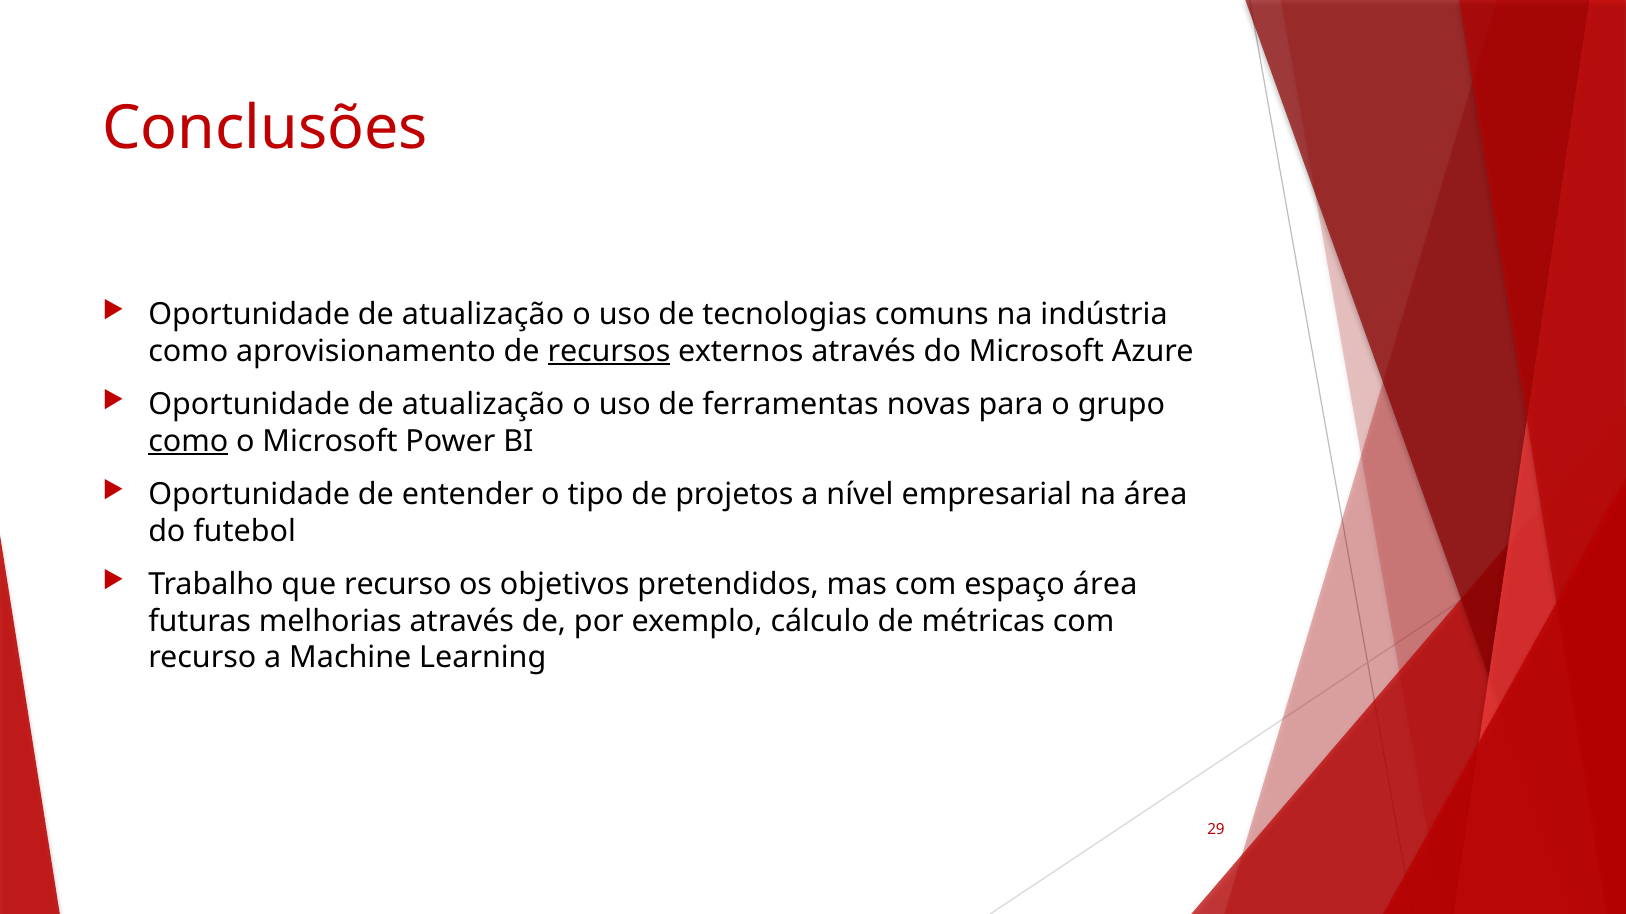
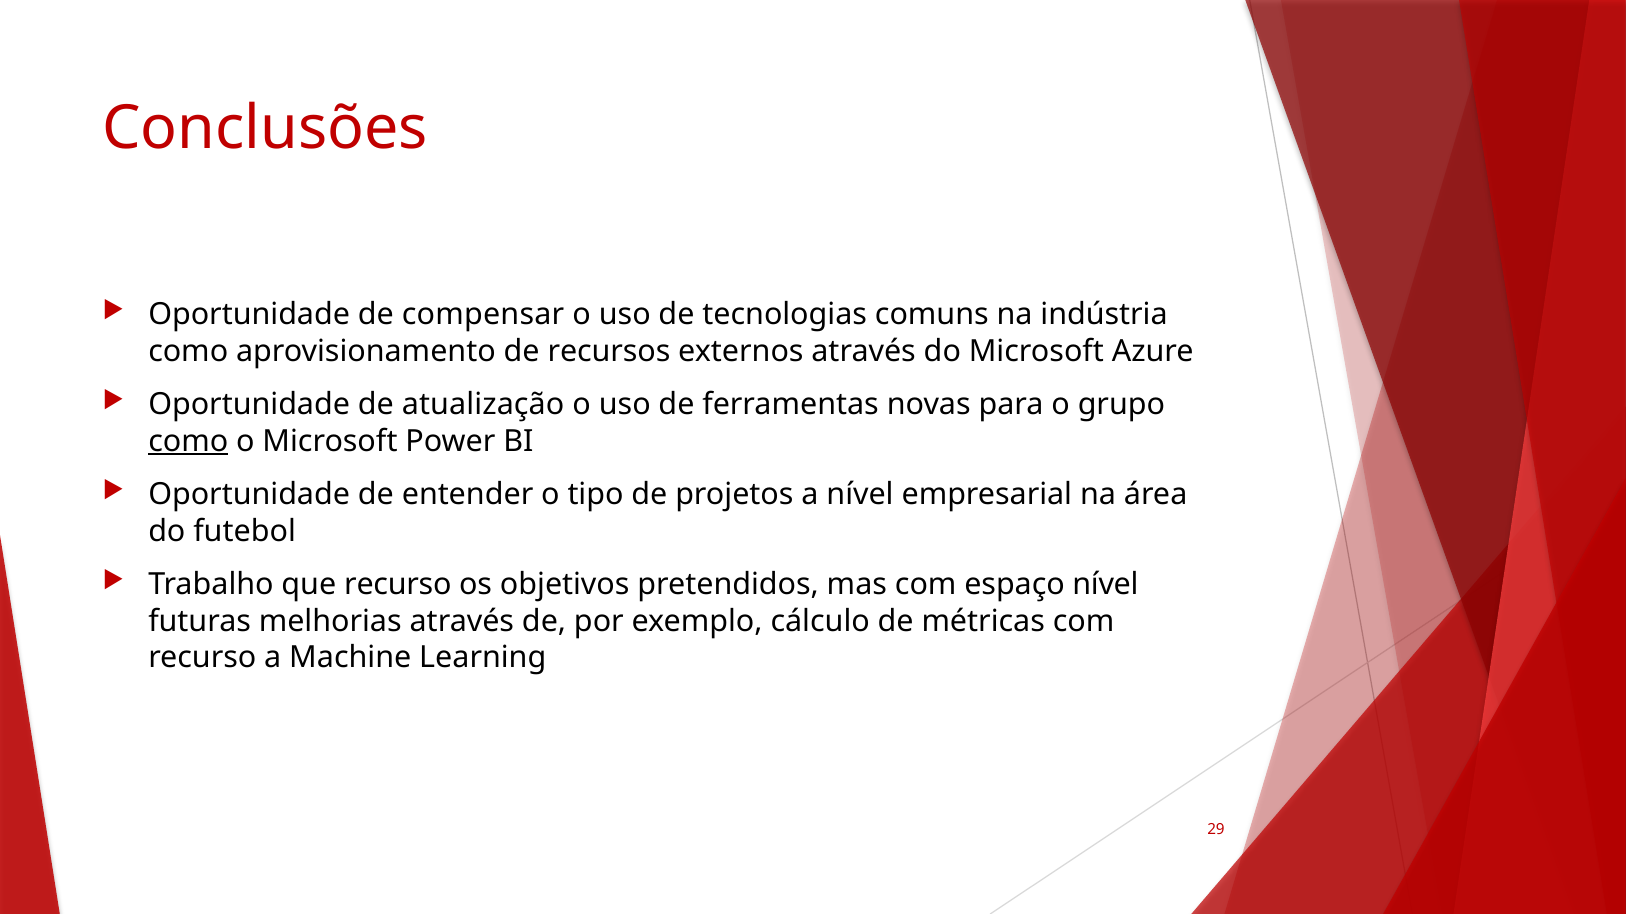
atualização at (483, 315): atualização -> compensar
recursos underline: present -> none
espaço área: área -> nível
